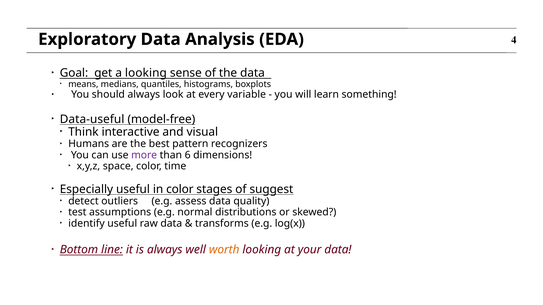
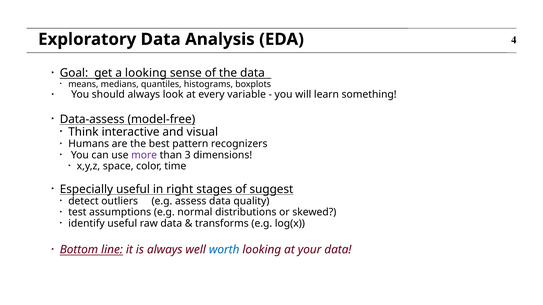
Data-useful: Data-useful -> Data-assess
6: 6 -> 3
in color: color -> right
worth colour: orange -> blue
